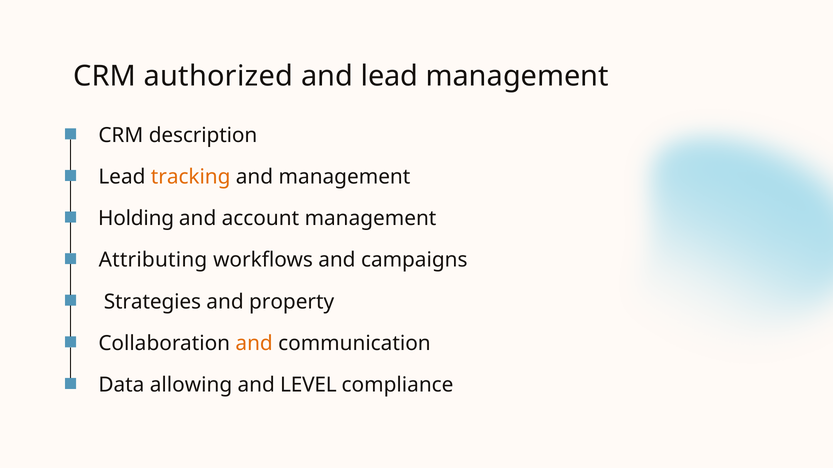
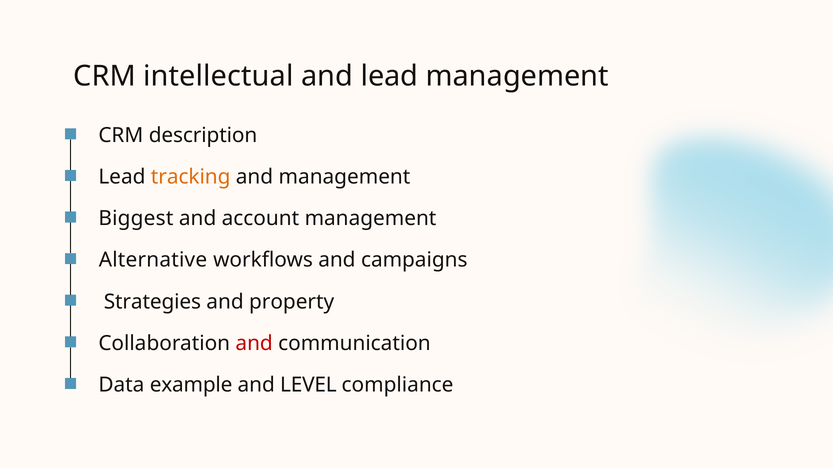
authorized: authorized -> intellectual
Holding: Holding -> Biggest
Attributing: Attributing -> Alternative
and at (254, 344) colour: orange -> red
allowing: allowing -> example
